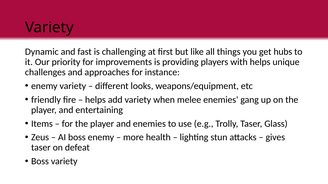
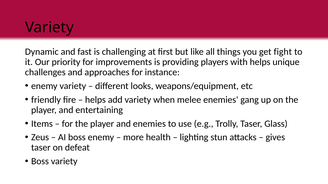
hubs: hubs -> fight
